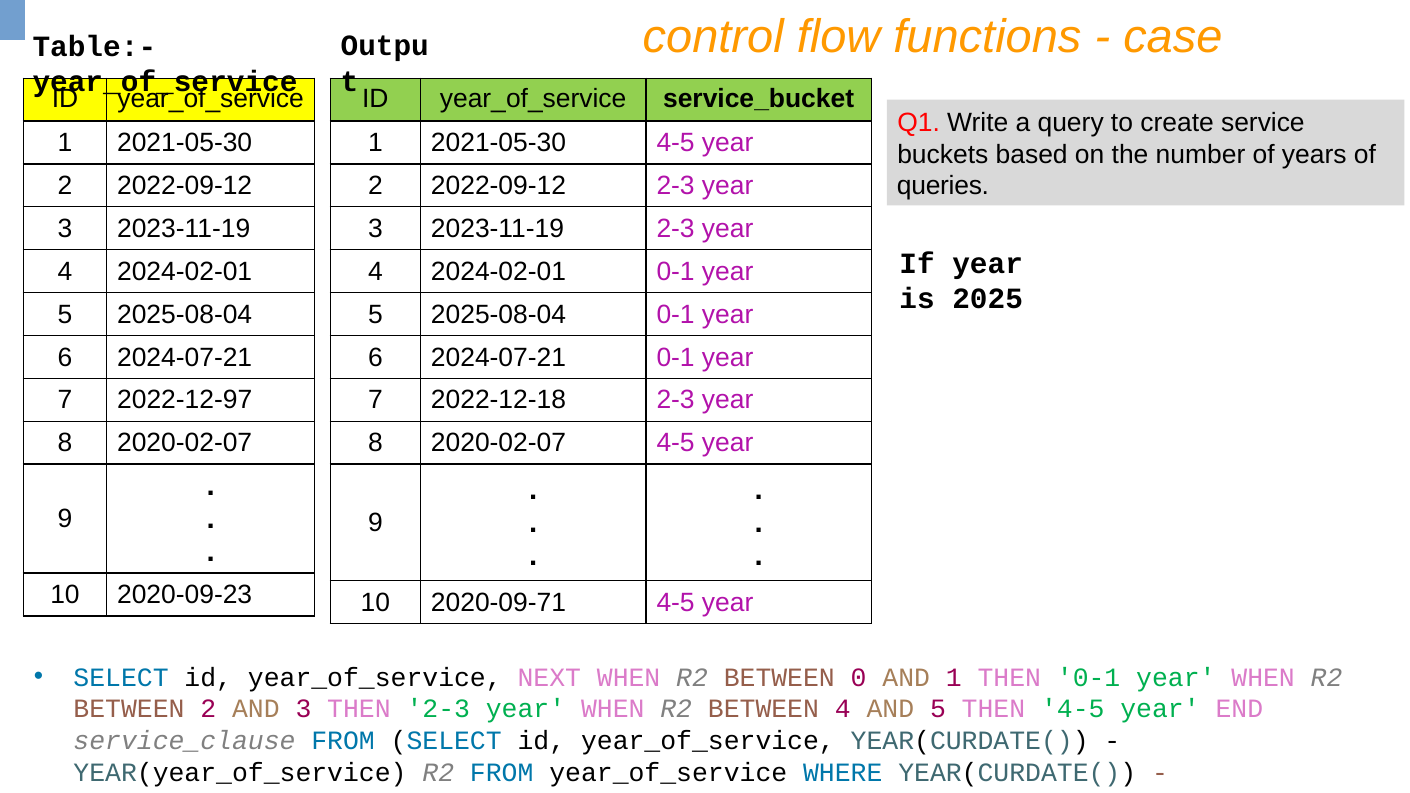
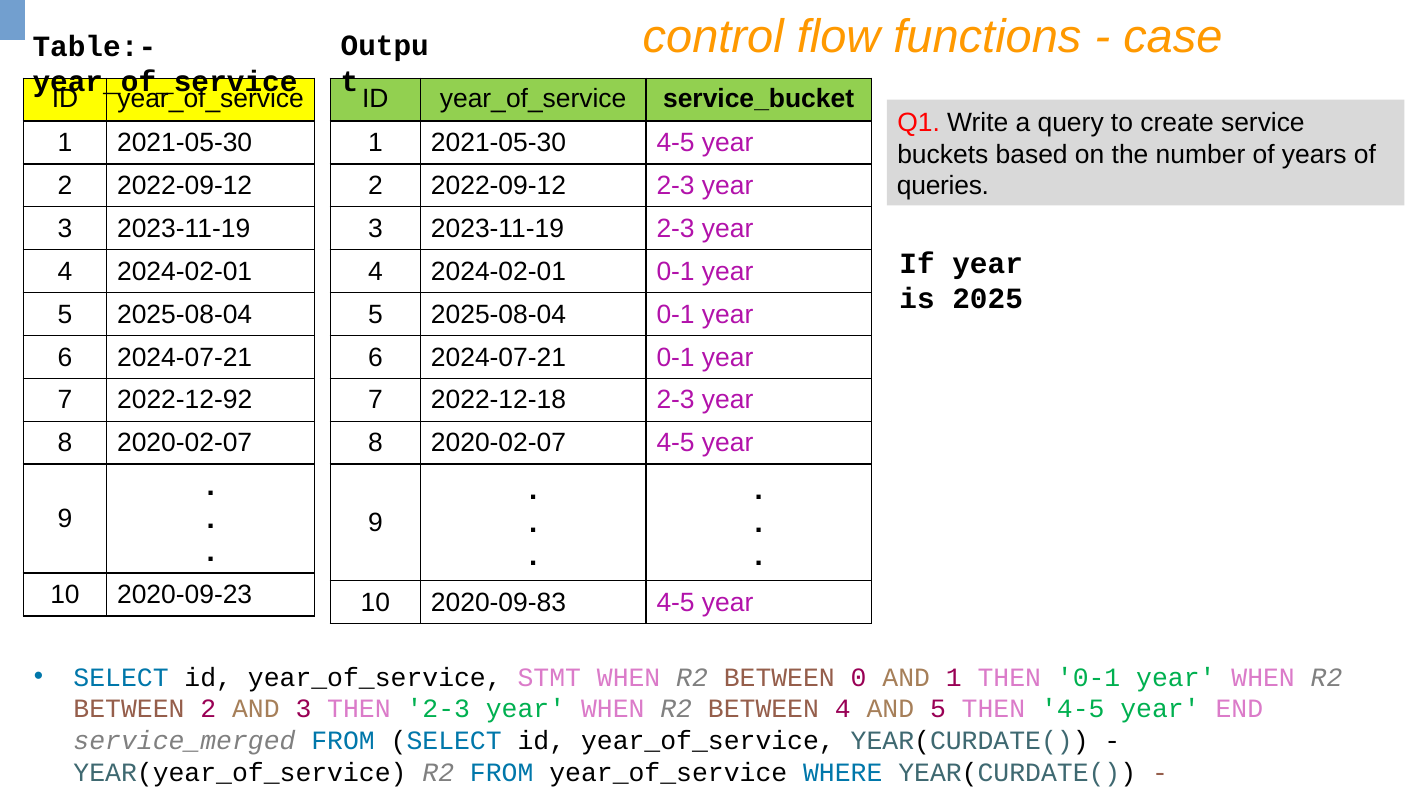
2022-12-97: 2022-12-97 -> 2022-12-92
2020-09-71: 2020-09-71 -> 2020-09-83
NEXT: NEXT -> STMT
service_clause: service_clause -> service_merged
